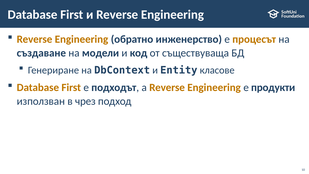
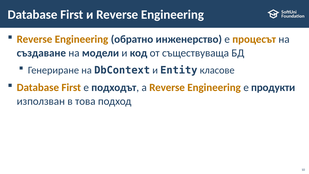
чрез: чрез -> това
